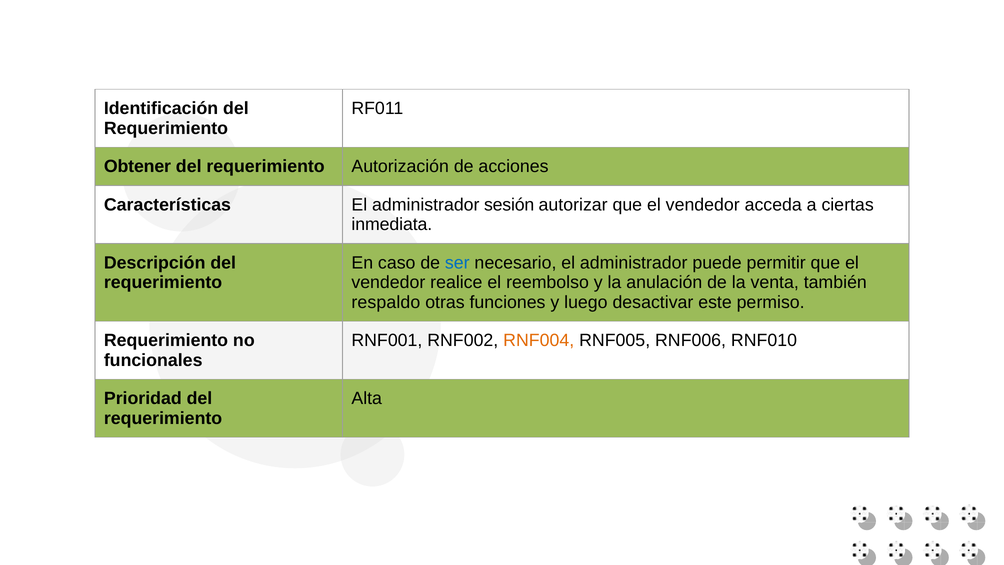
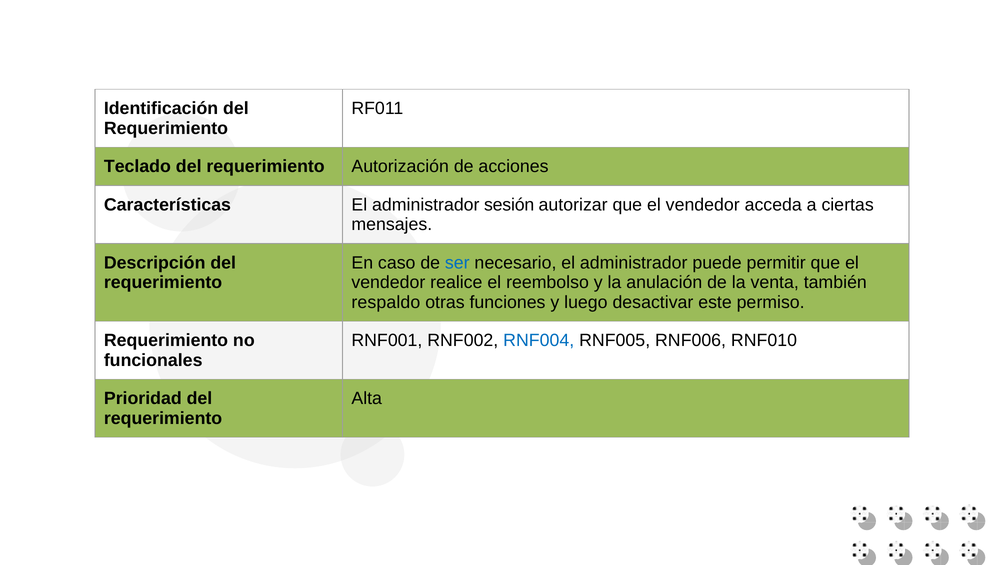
Obtener: Obtener -> Teclado
inmediata: inmediata -> mensajes
RNF004 colour: orange -> blue
